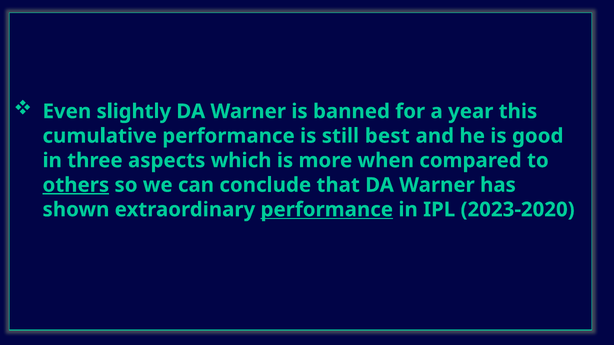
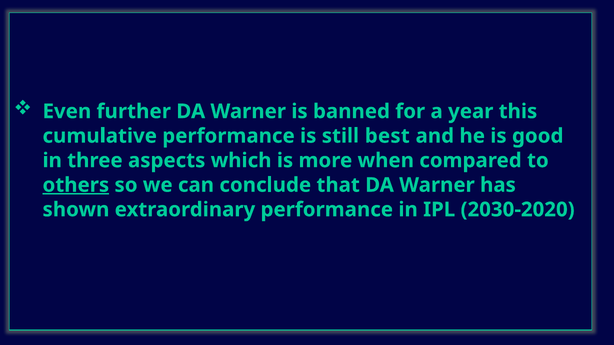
slightly: slightly -> further
performance at (327, 210) underline: present -> none
2023-2020: 2023-2020 -> 2030-2020
